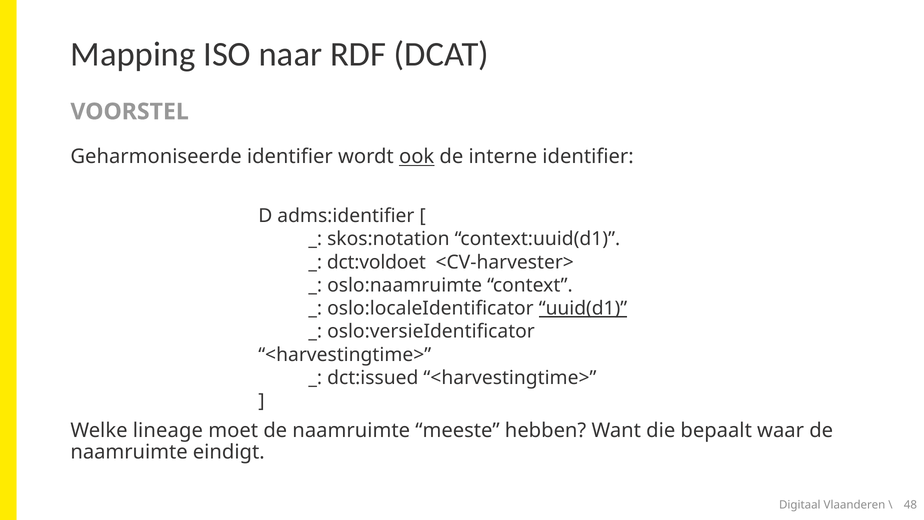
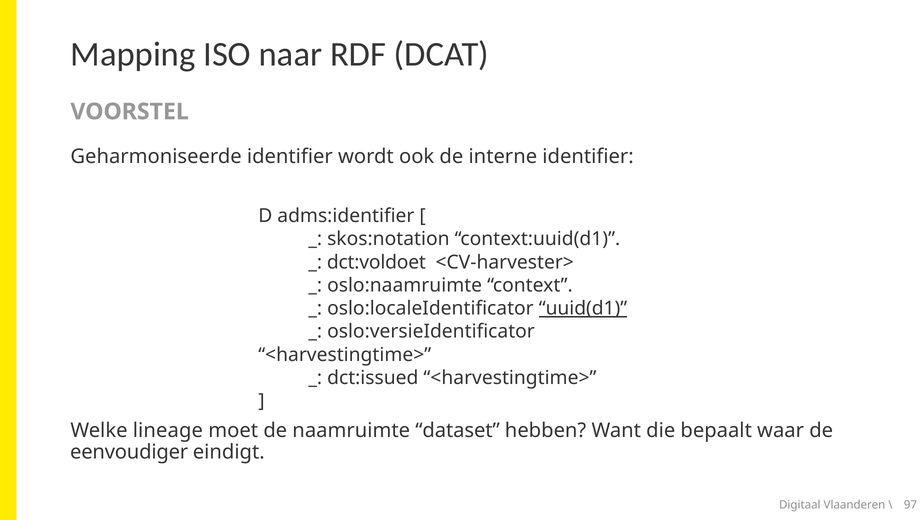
ook underline: present -> none
meeste: meeste -> dataset
naamruimte at (129, 452): naamruimte -> eenvoudiger
48: 48 -> 97
